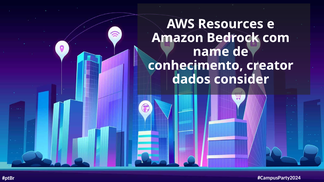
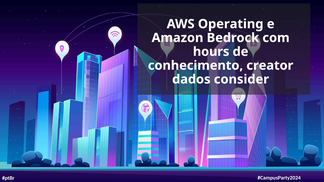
Resources: Resources -> Operating
name: name -> hours
